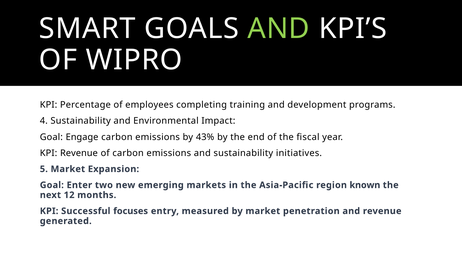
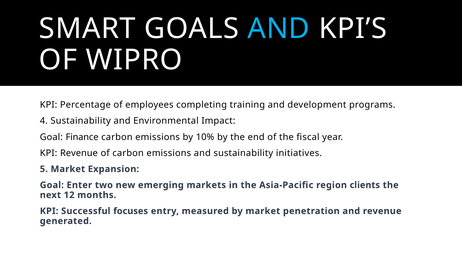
AND at (279, 29) colour: light green -> light blue
Engage: Engage -> Finance
43%: 43% -> 10%
known: known -> clients
